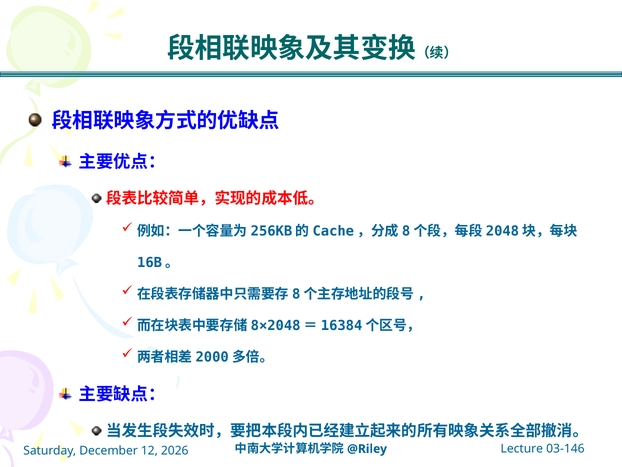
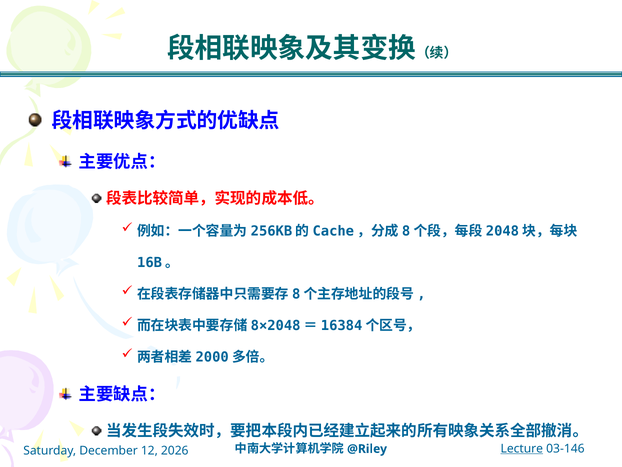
Lecture underline: none -> present
